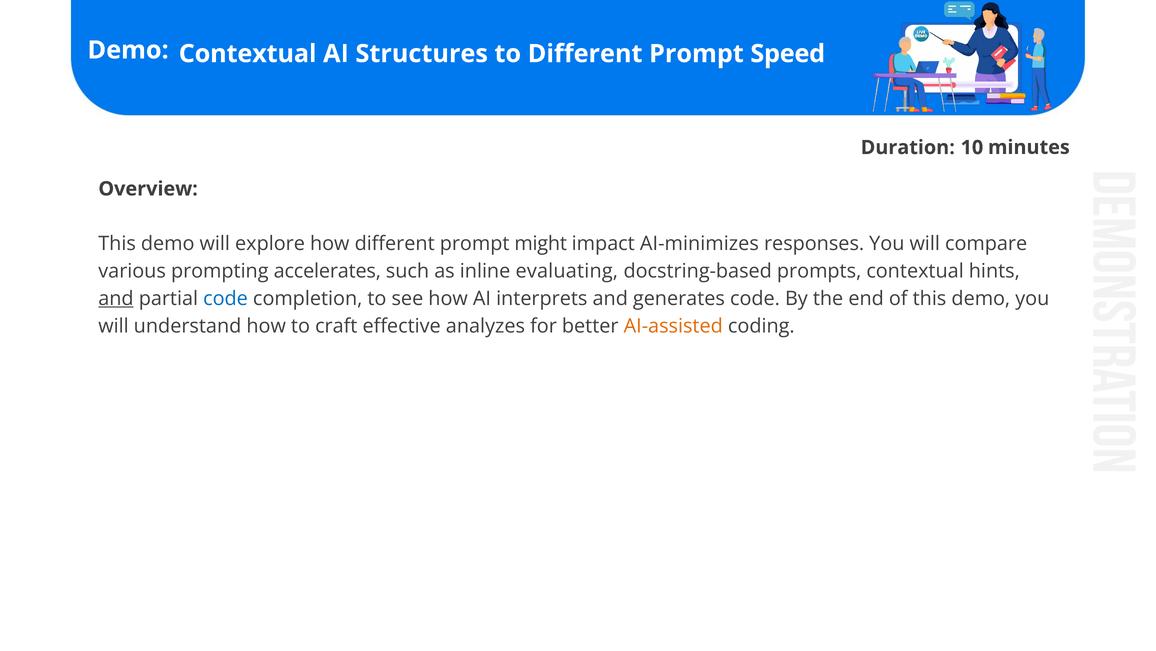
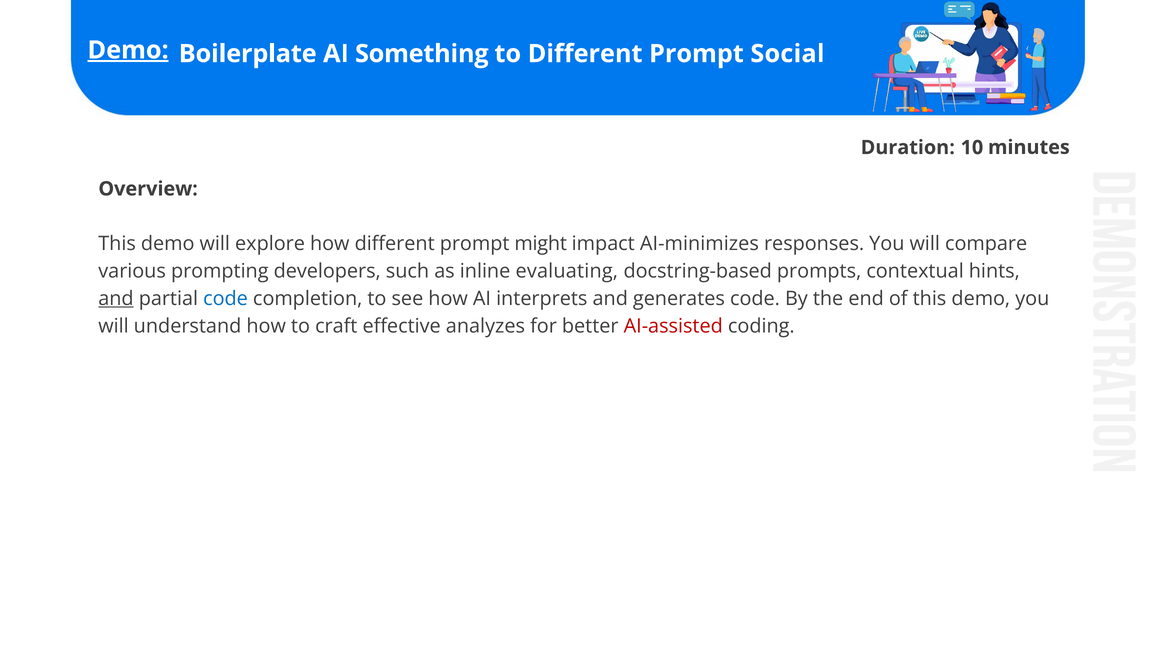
Demo at (128, 50) underline: none -> present
Contextual at (248, 54): Contextual -> Boilerplate
Structures: Structures -> Something
Speed: Speed -> Social
accelerates: accelerates -> developers
AI-assisted colour: orange -> red
